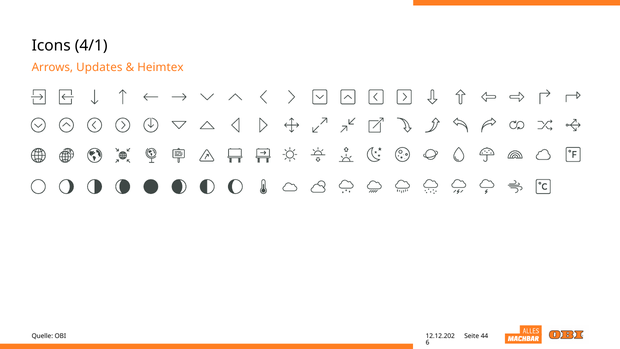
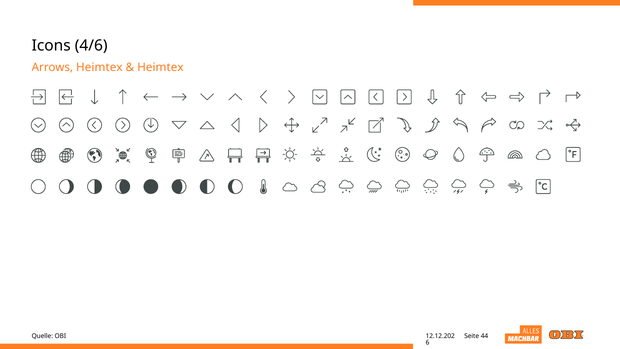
4/1: 4/1 -> 4/6
Arrows Updates: Updates -> Heimtex
